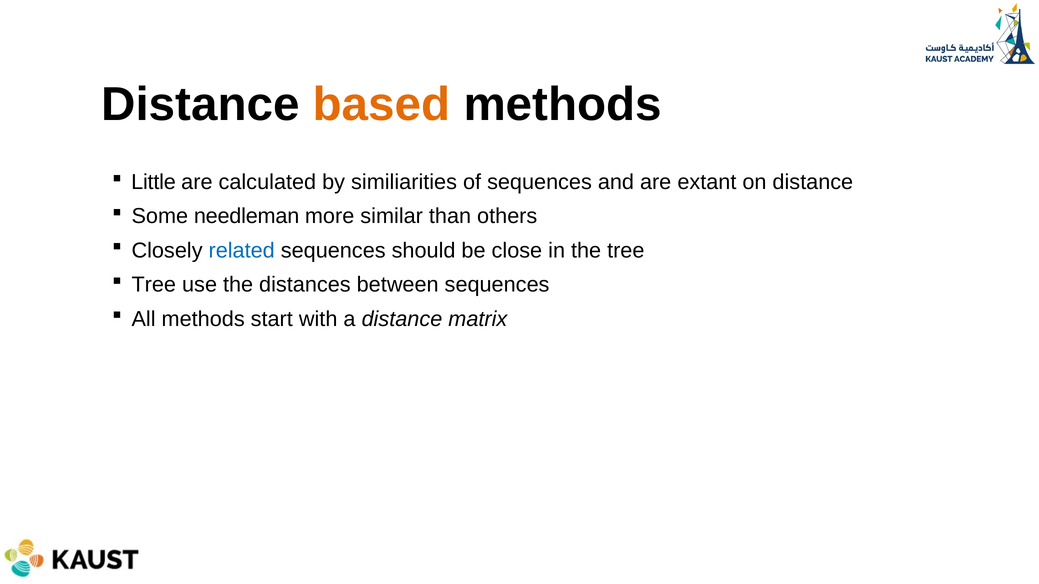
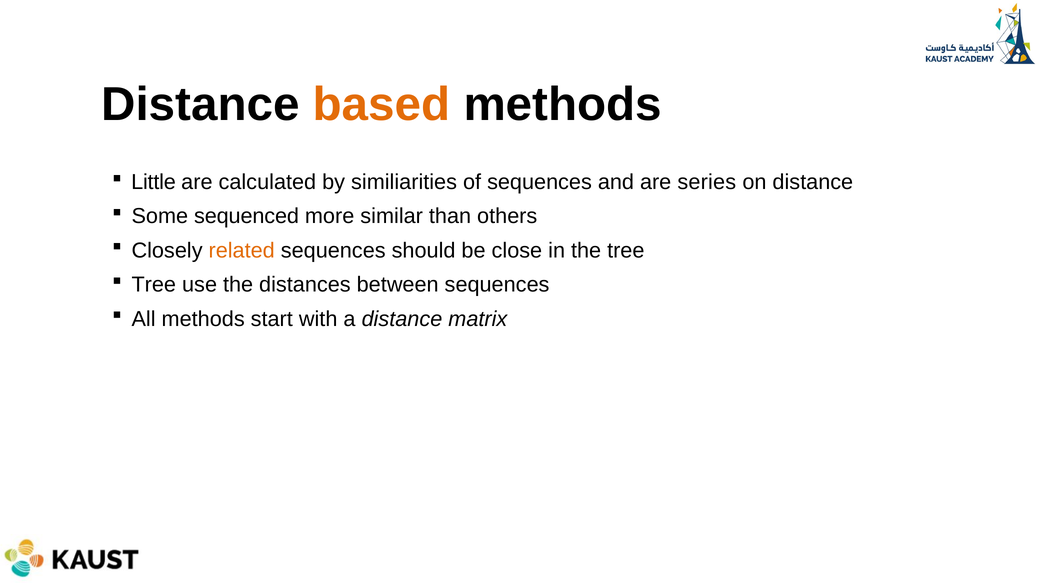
extant: extant -> series
needleman: needleman -> sequenced
related colour: blue -> orange
